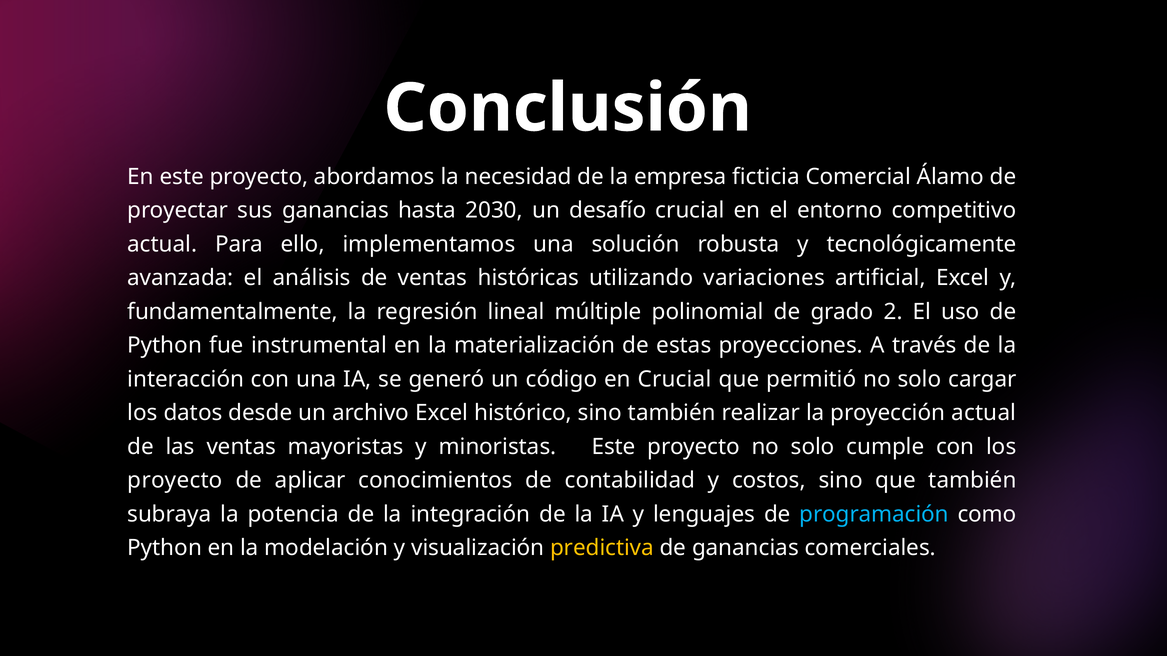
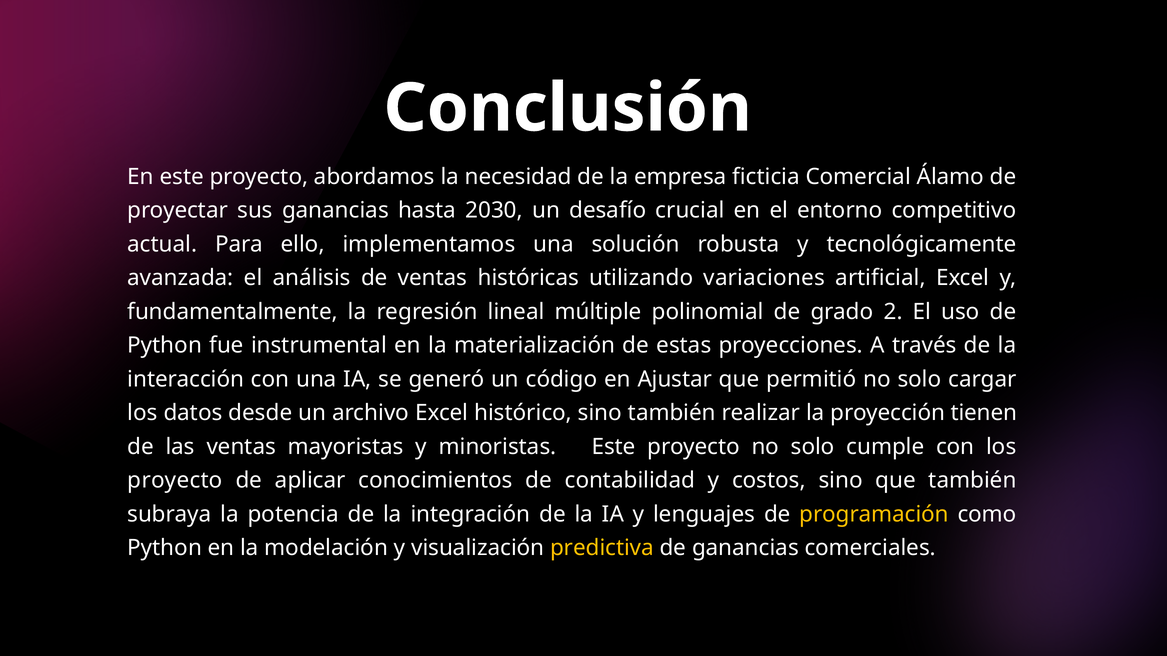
en Crucial: Crucial -> Ajustar
proyección actual: actual -> tienen
programación colour: light blue -> yellow
